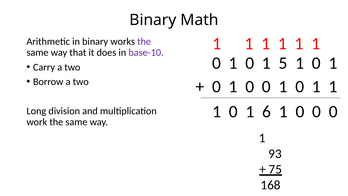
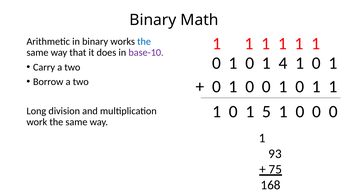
the at (144, 42) colour: purple -> blue
5: 5 -> 4
6: 6 -> 5
